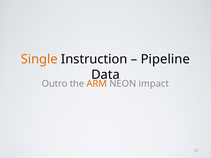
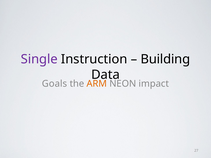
Single colour: orange -> purple
Pipeline: Pipeline -> Building
Outro: Outro -> Goals
